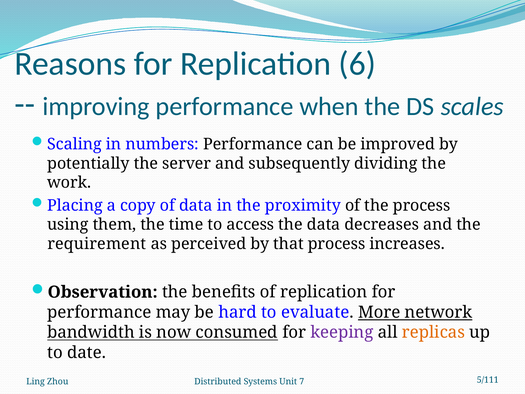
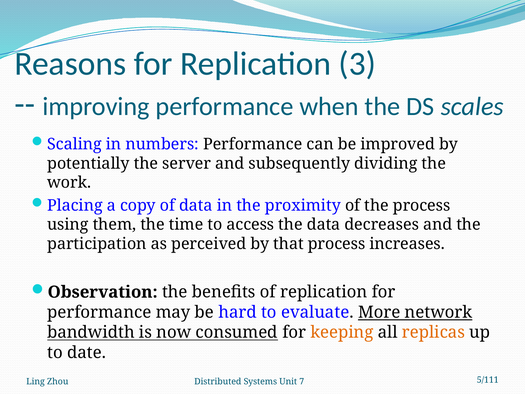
6: 6 -> 3
requirement: requirement -> participation
keeping colour: purple -> orange
